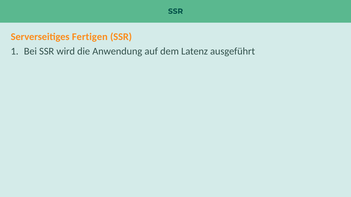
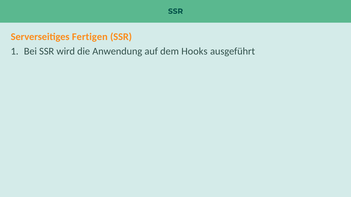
Latenz: Latenz -> Hooks
